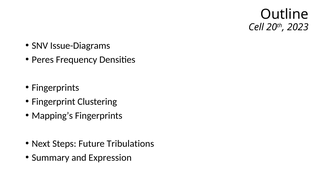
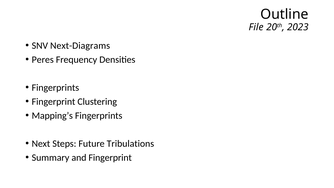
Cell: Cell -> File
Issue-Diagrams: Issue-Diagrams -> Next-Diagrams
and Expression: Expression -> Fingerprint
